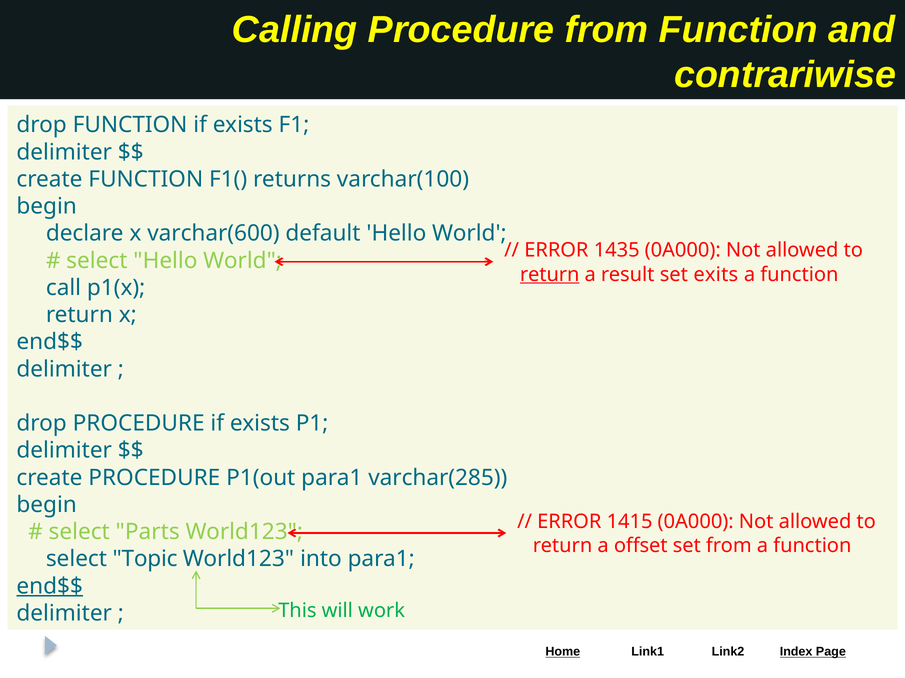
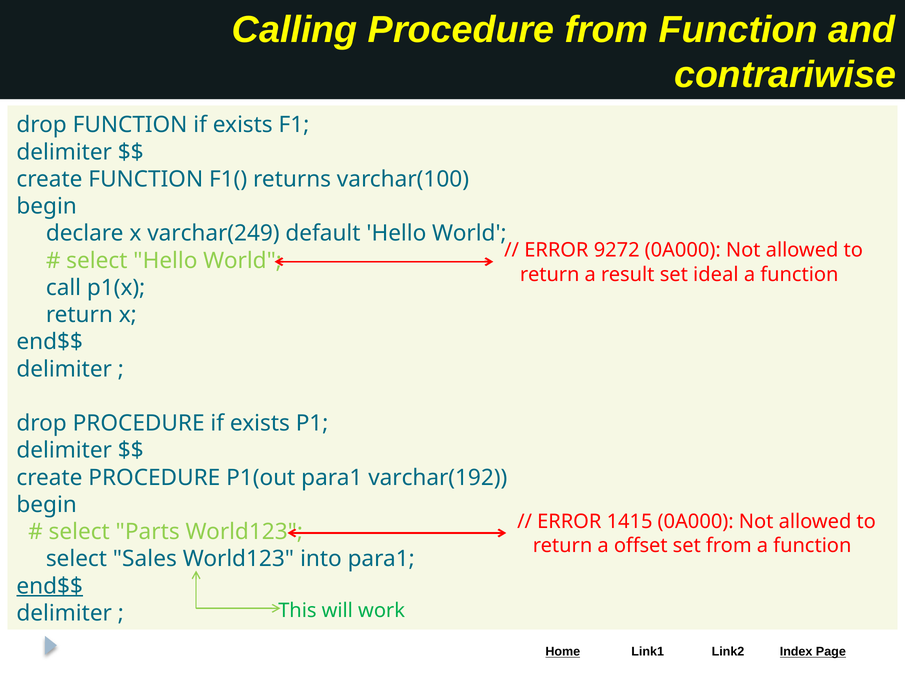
varchar(600: varchar(600 -> varchar(249
1435: 1435 -> 9272
return at (550, 275) underline: present -> none
exits: exits -> ideal
varchar(285: varchar(285 -> varchar(192
Topic: Topic -> Sales
